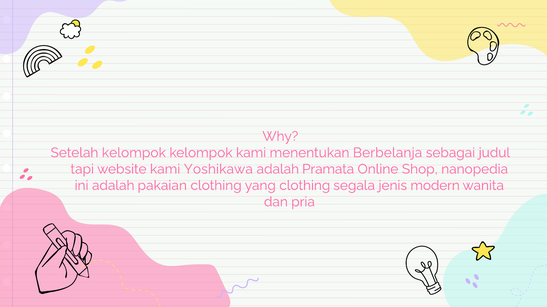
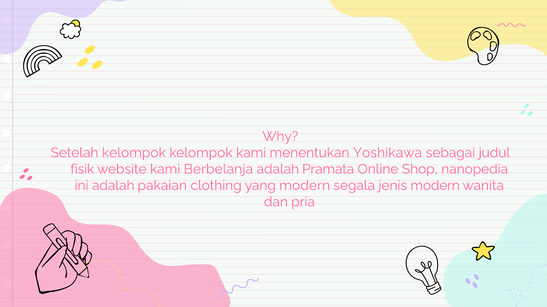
Berbelanja: Berbelanja -> Yoshikawa
tapi: tapi -> fisik
Yoshikawa: Yoshikawa -> Berbelanja
yang clothing: clothing -> modern
